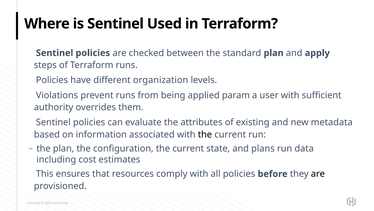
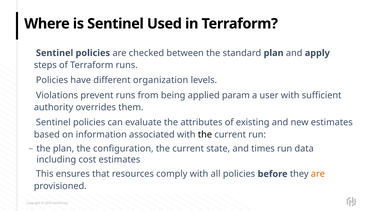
new metadata: metadata -> estimates
plans: plans -> times
are at (318, 173) colour: black -> orange
